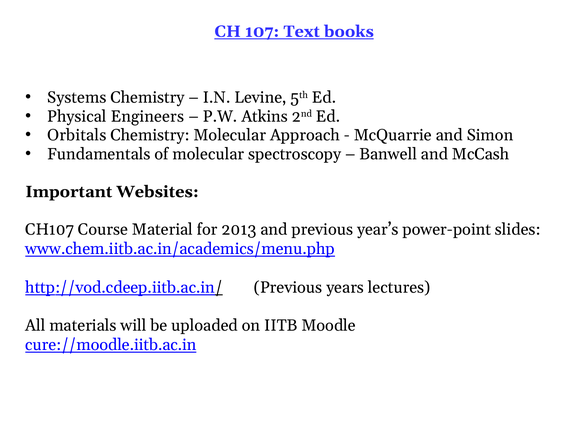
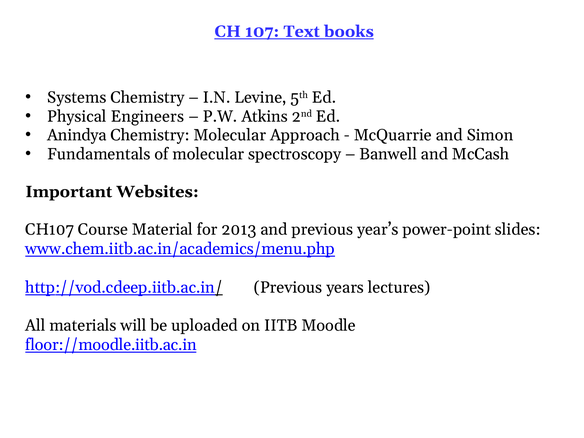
Orbitals: Orbitals -> Anindya
cure://moodle.iitb.ac.in: cure://moodle.iitb.ac.in -> floor://moodle.iitb.ac.in
